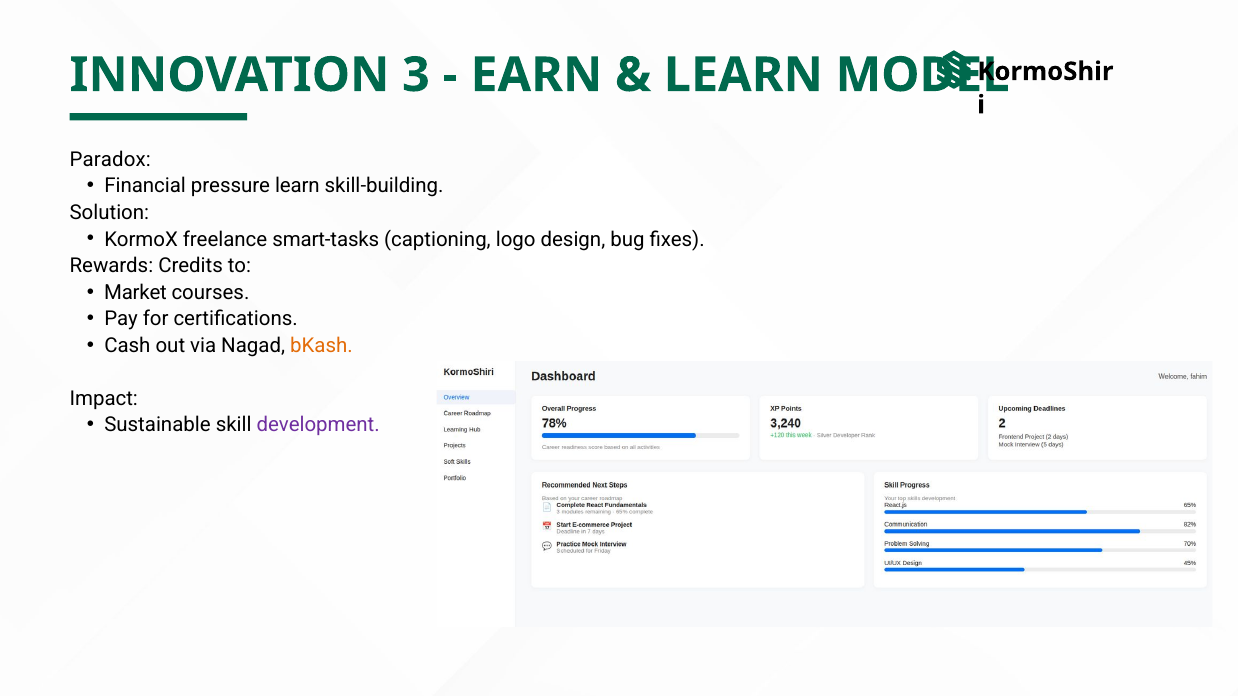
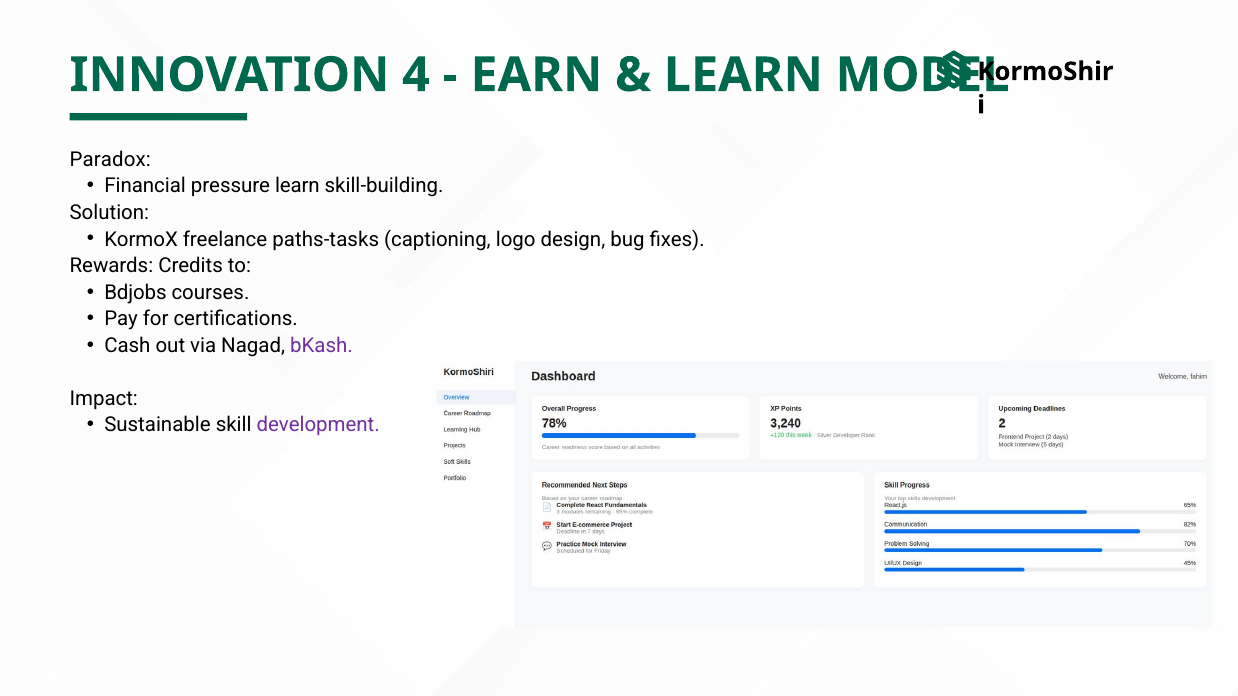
3: 3 -> 4
smart-tasks: smart-tasks -> paths-tasks
Market: Market -> Bdjobs
bKash colour: orange -> purple
